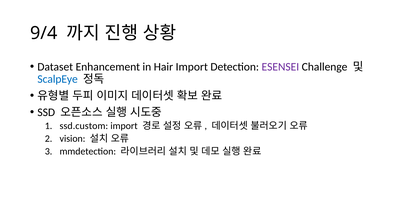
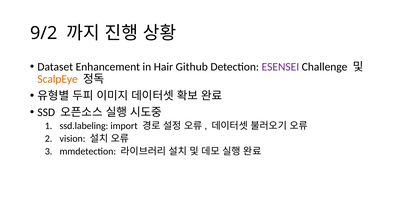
9/4: 9/4 -> 9/2
Hair Import: Import -> Github
ScalpEye colour: blue -> orange
ssd.custom: ssd.custom -> ssd.labeling
